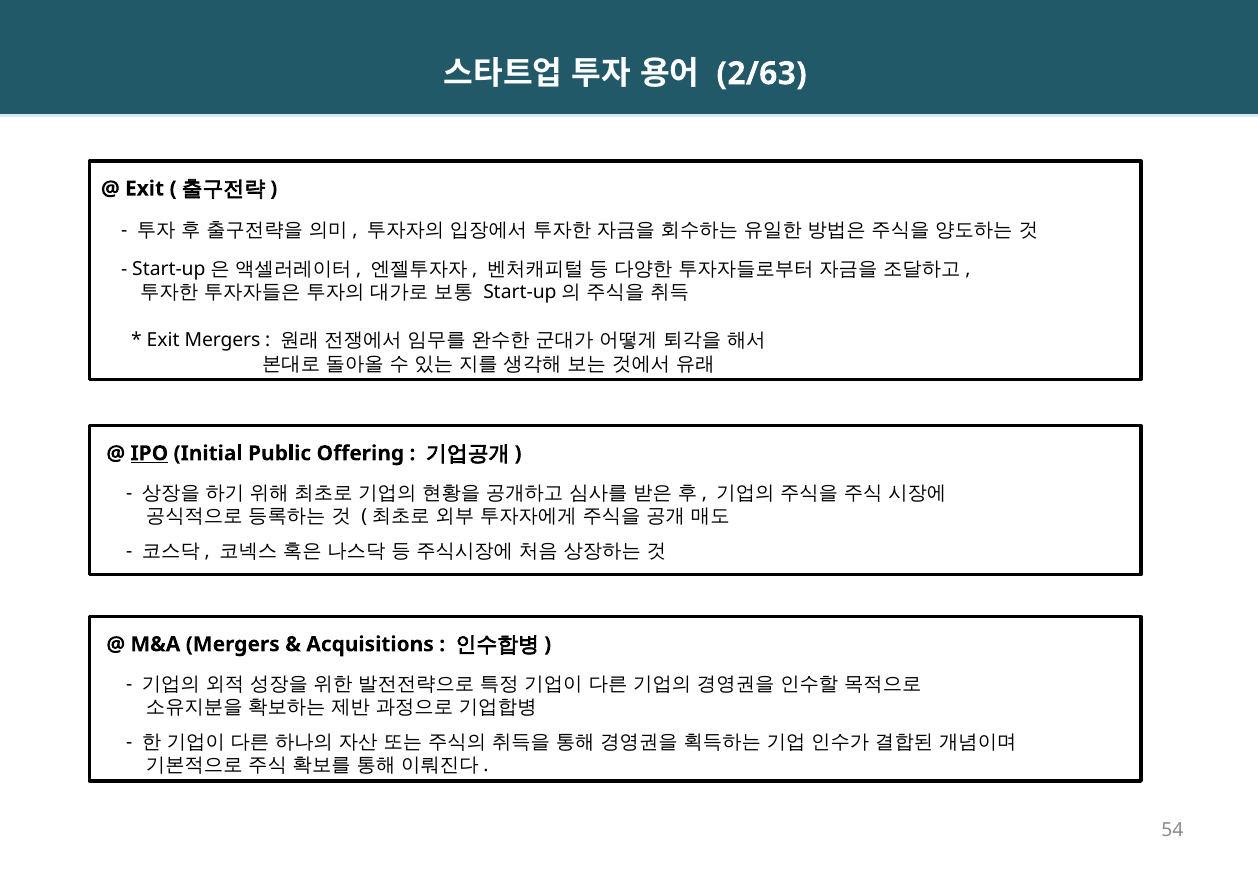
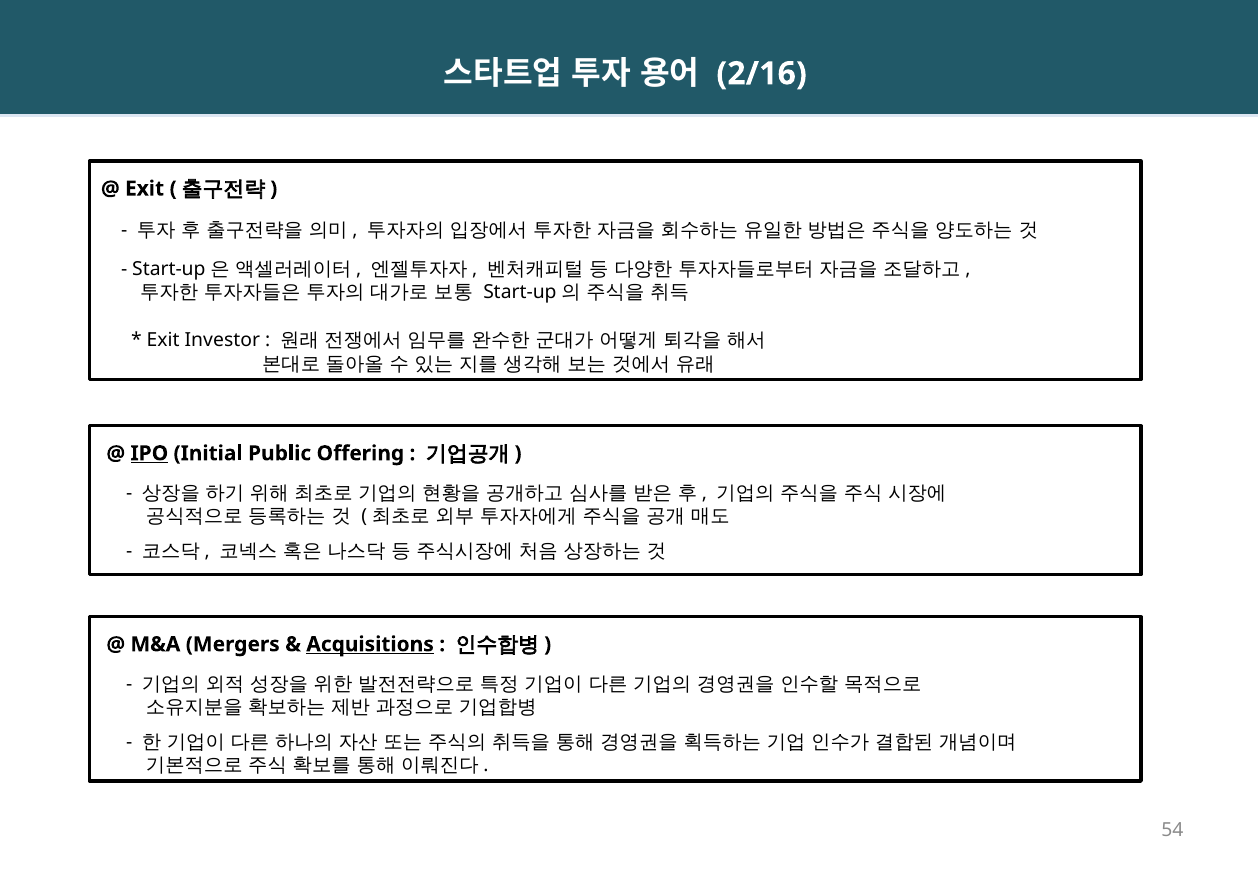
2/63: 2/63 -> 2/16
Exit Mergers: Mergers -> Investor
Acquisitions underline: none -> present
